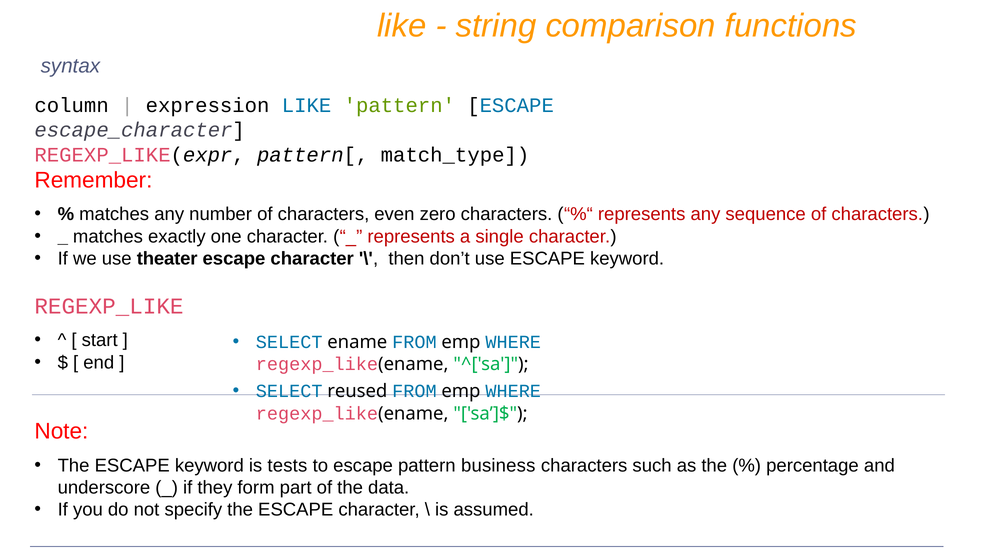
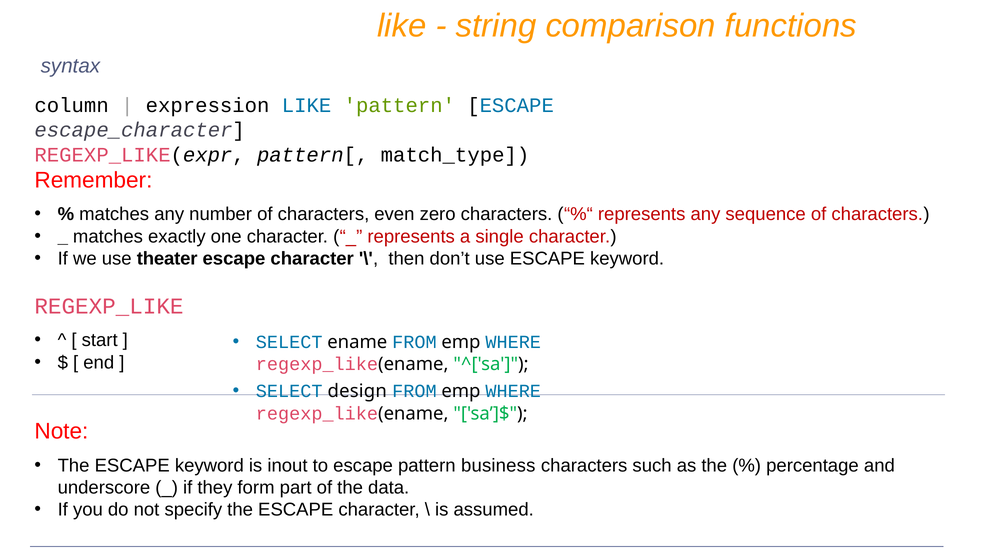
reused: reused -> design
tests: tests -> inout
